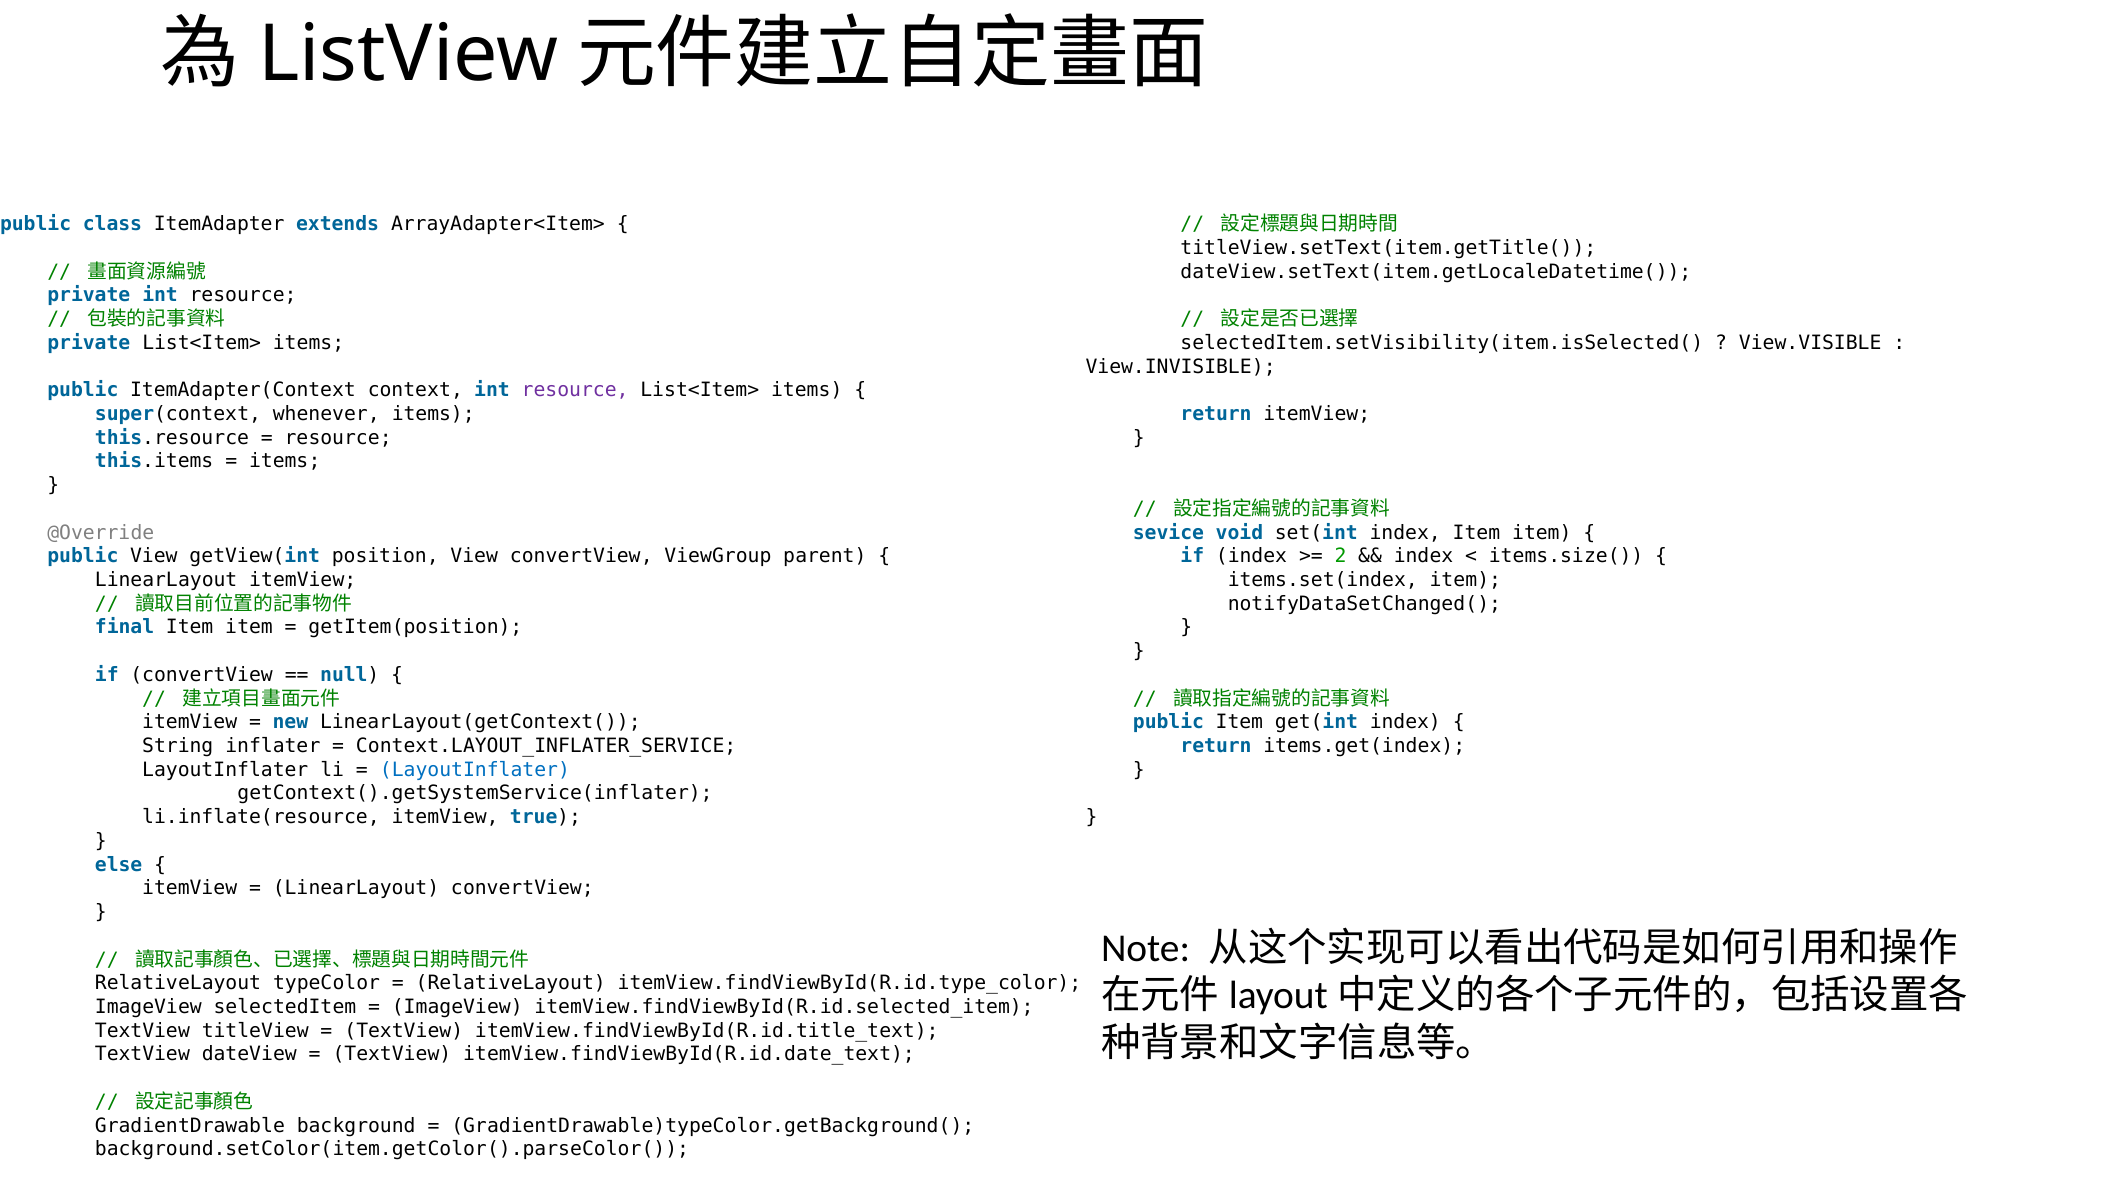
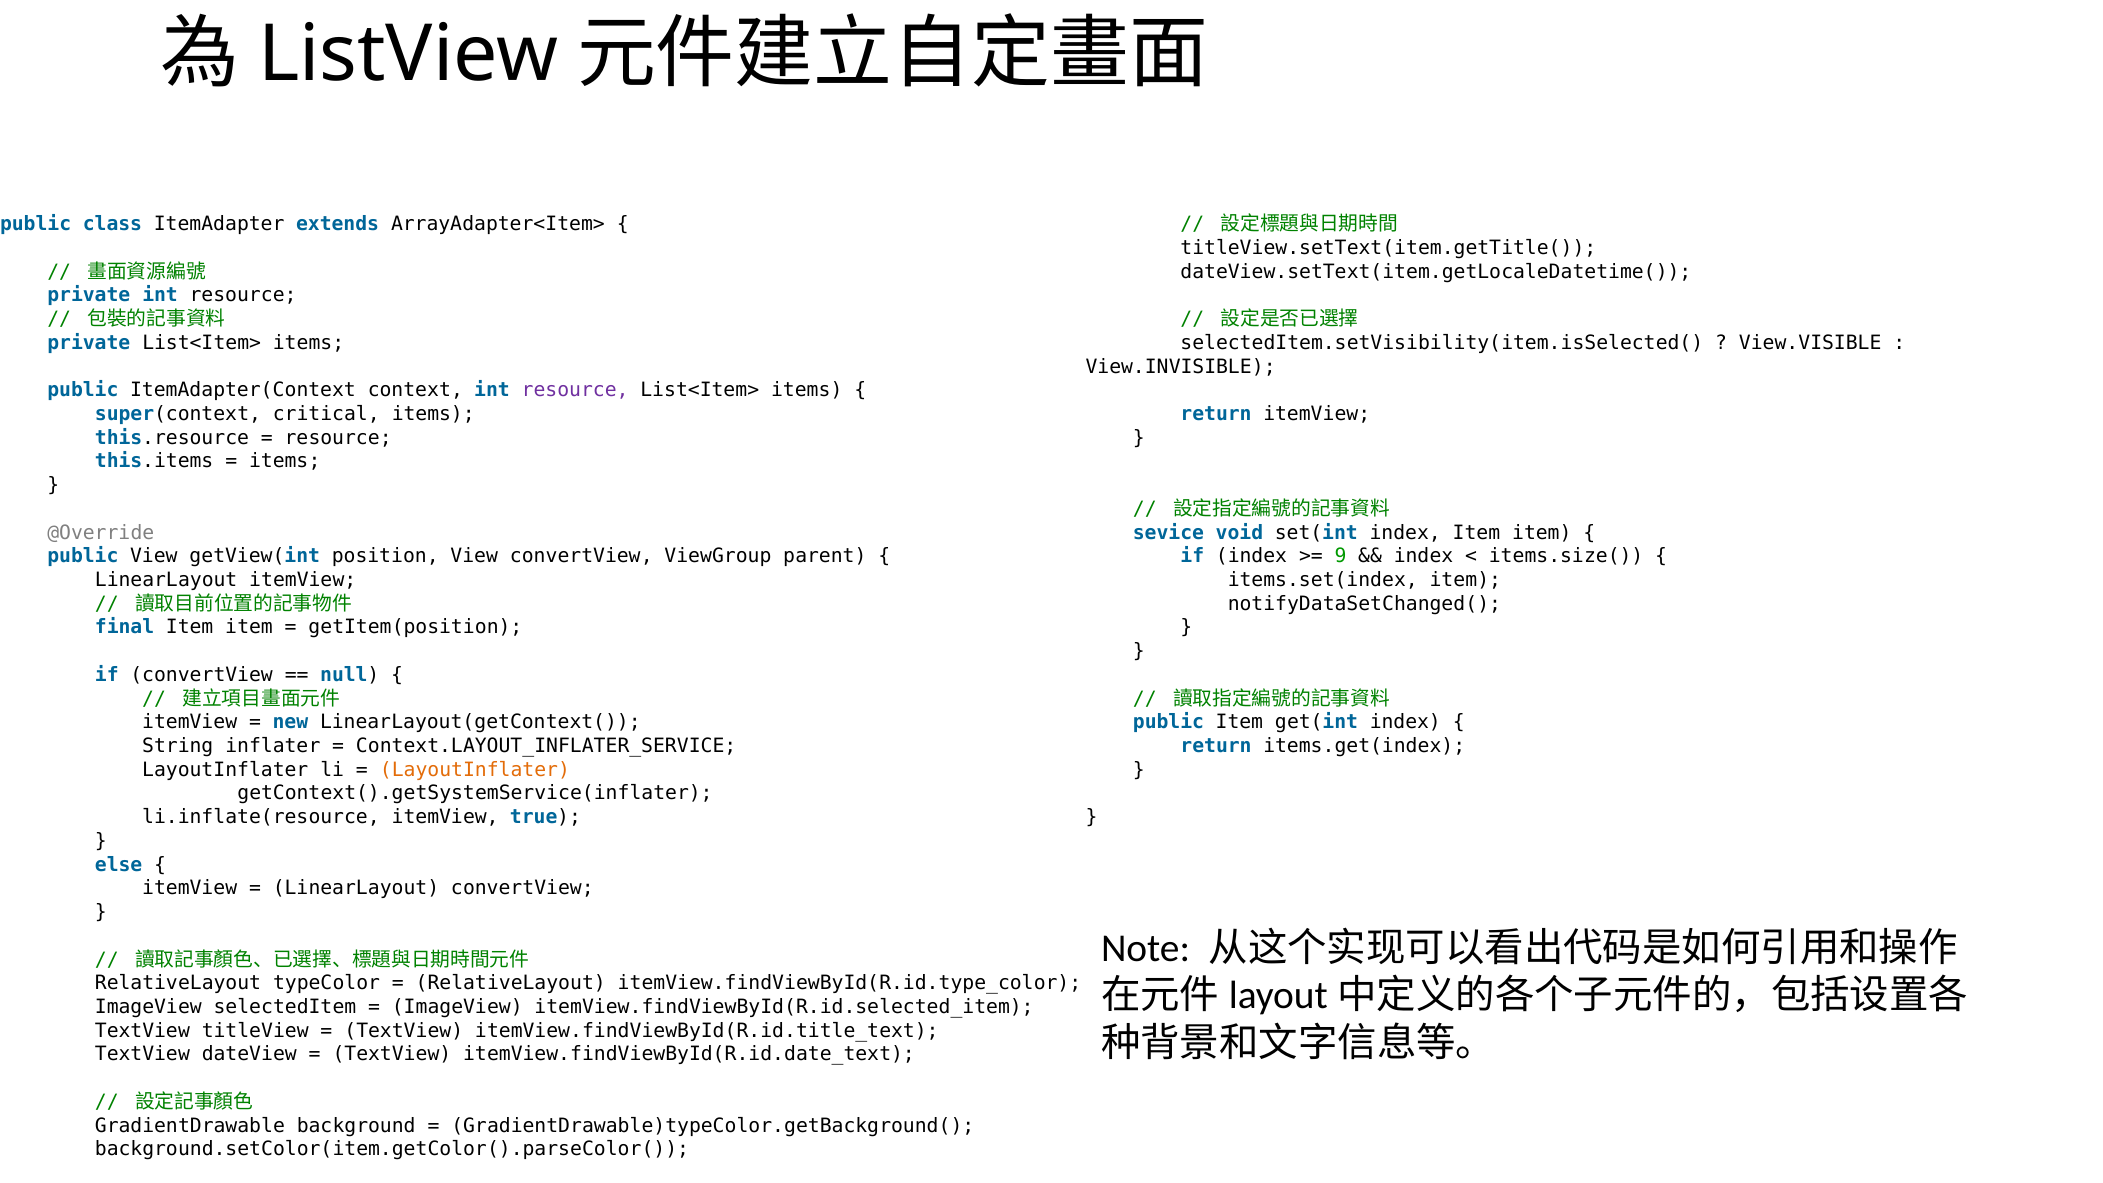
whenever: whenever -> critical
2: 2 -> 9
LayoutInflater at (475, 770) colour: blue -> orange
